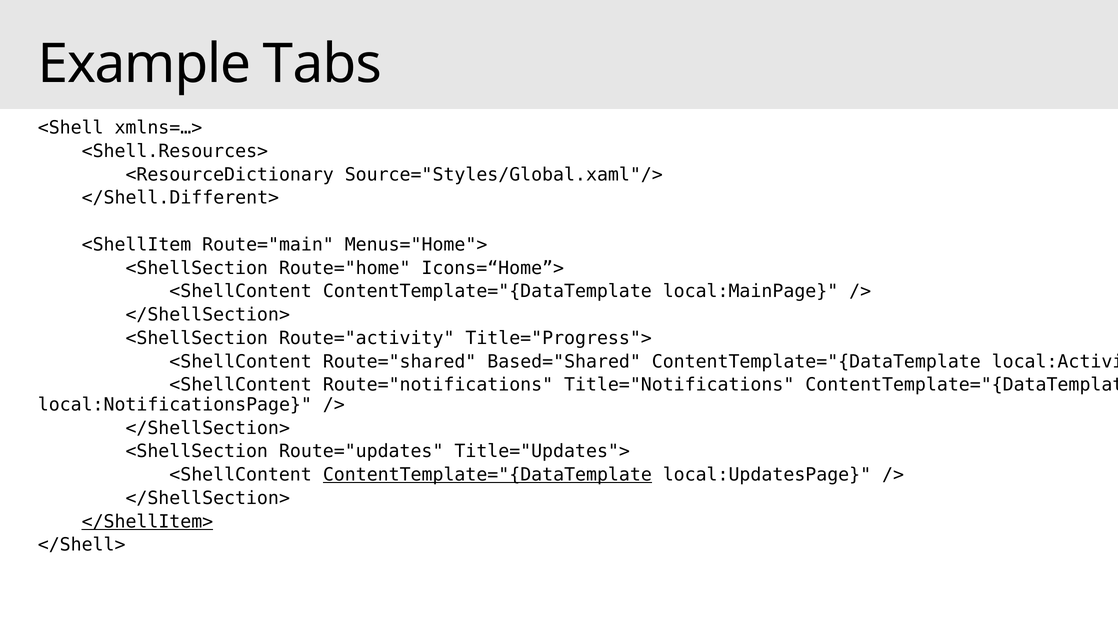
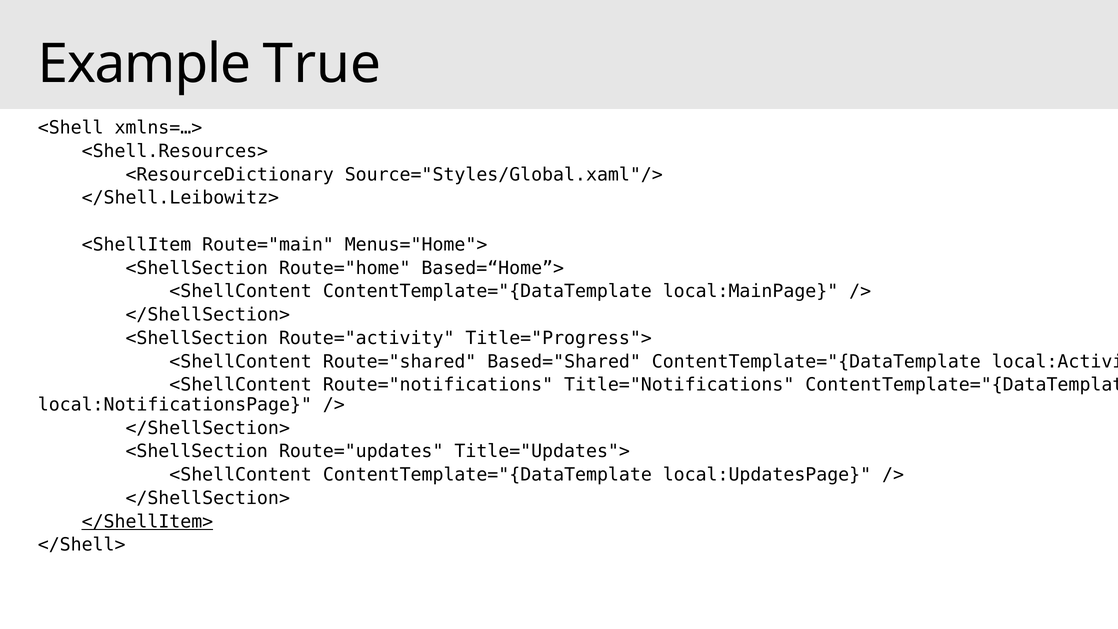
Tabs: Tabs -> True
</Shell.Different>: </Shell.Different> -> </Shell.Leibowitz>
Icons=“Home”>: Icons=“Home”> -> Based=“Home”>
ContentTemplate="{DataTemplate at (487, 475) underline: present -> none
